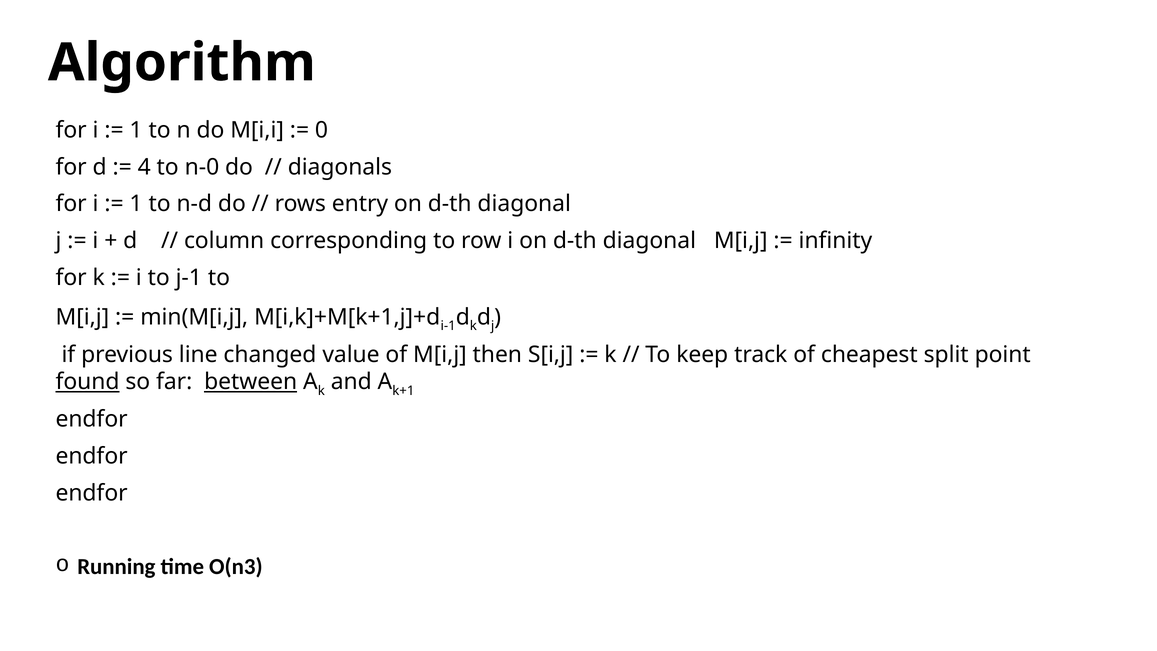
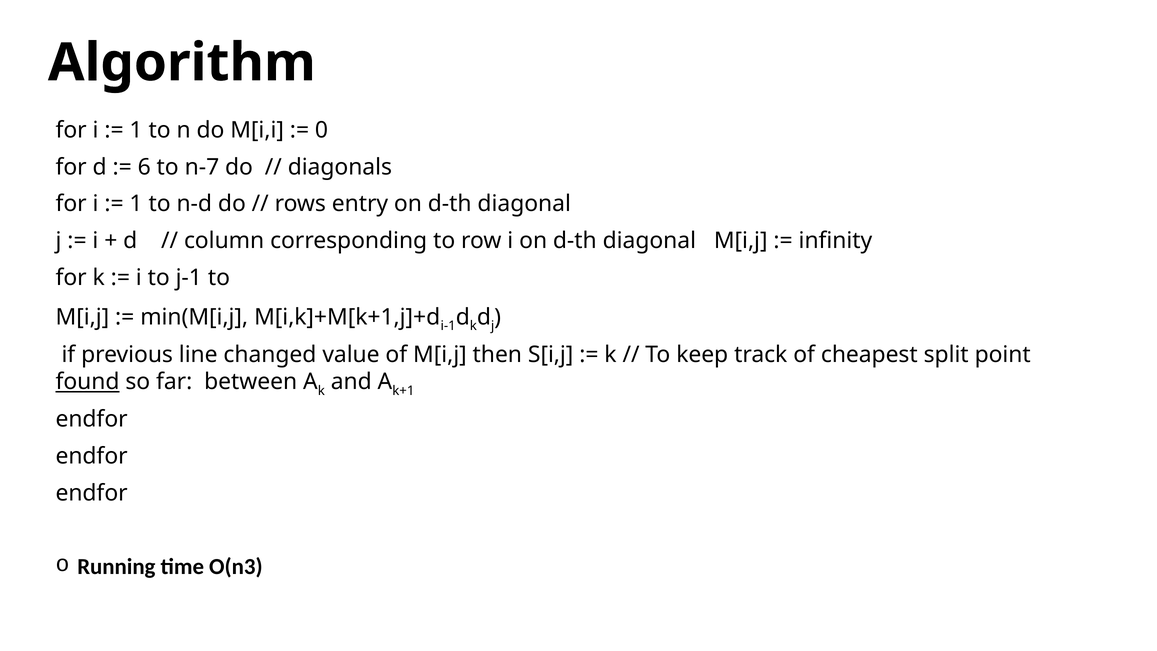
4: 4 -> 6
n-0: n-0 -> n-7
between underline: present -> none
